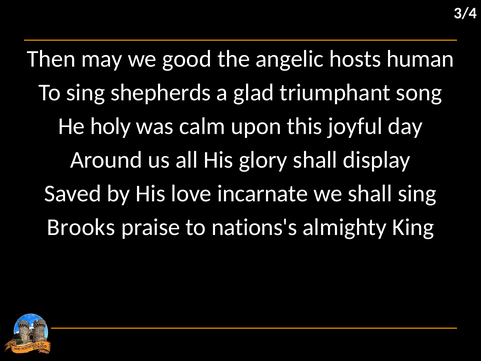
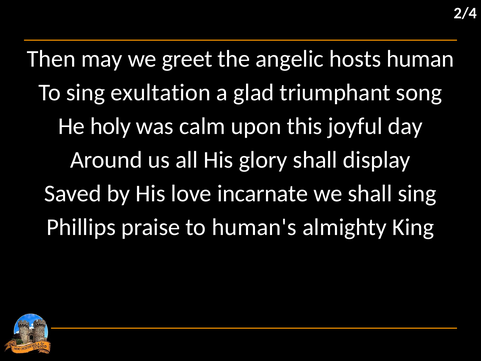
3/4: 3/4 -> 2/4
good: good -> greet
shepherds: shepherds -> exultation
Brooks: Brooks -> Phillips
nations's: nations's -> human's
